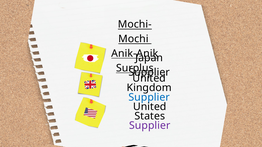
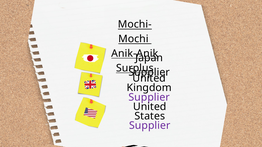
Supplier at (149, 97) colour: blue -> purple
